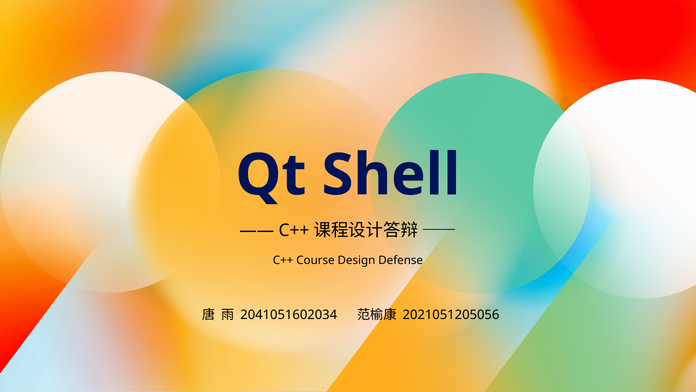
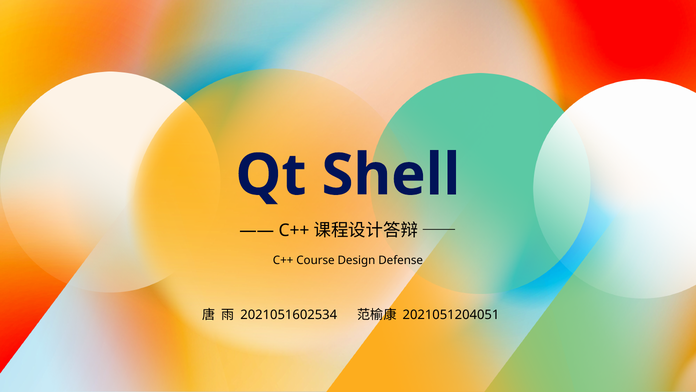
2041051602034: 2041051602034 -> 2021051602534
2021051205056: 2021051205056 -> 2021051204051
